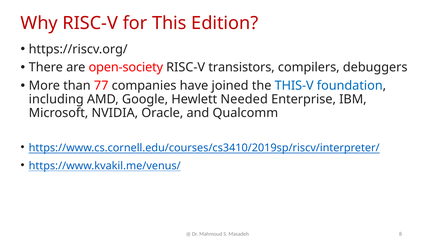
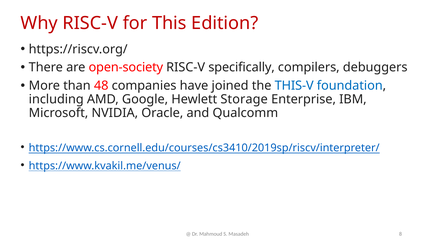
transistors: transistors -> specifically
77: 77 -> 48
Needed: Needed -> Storage
